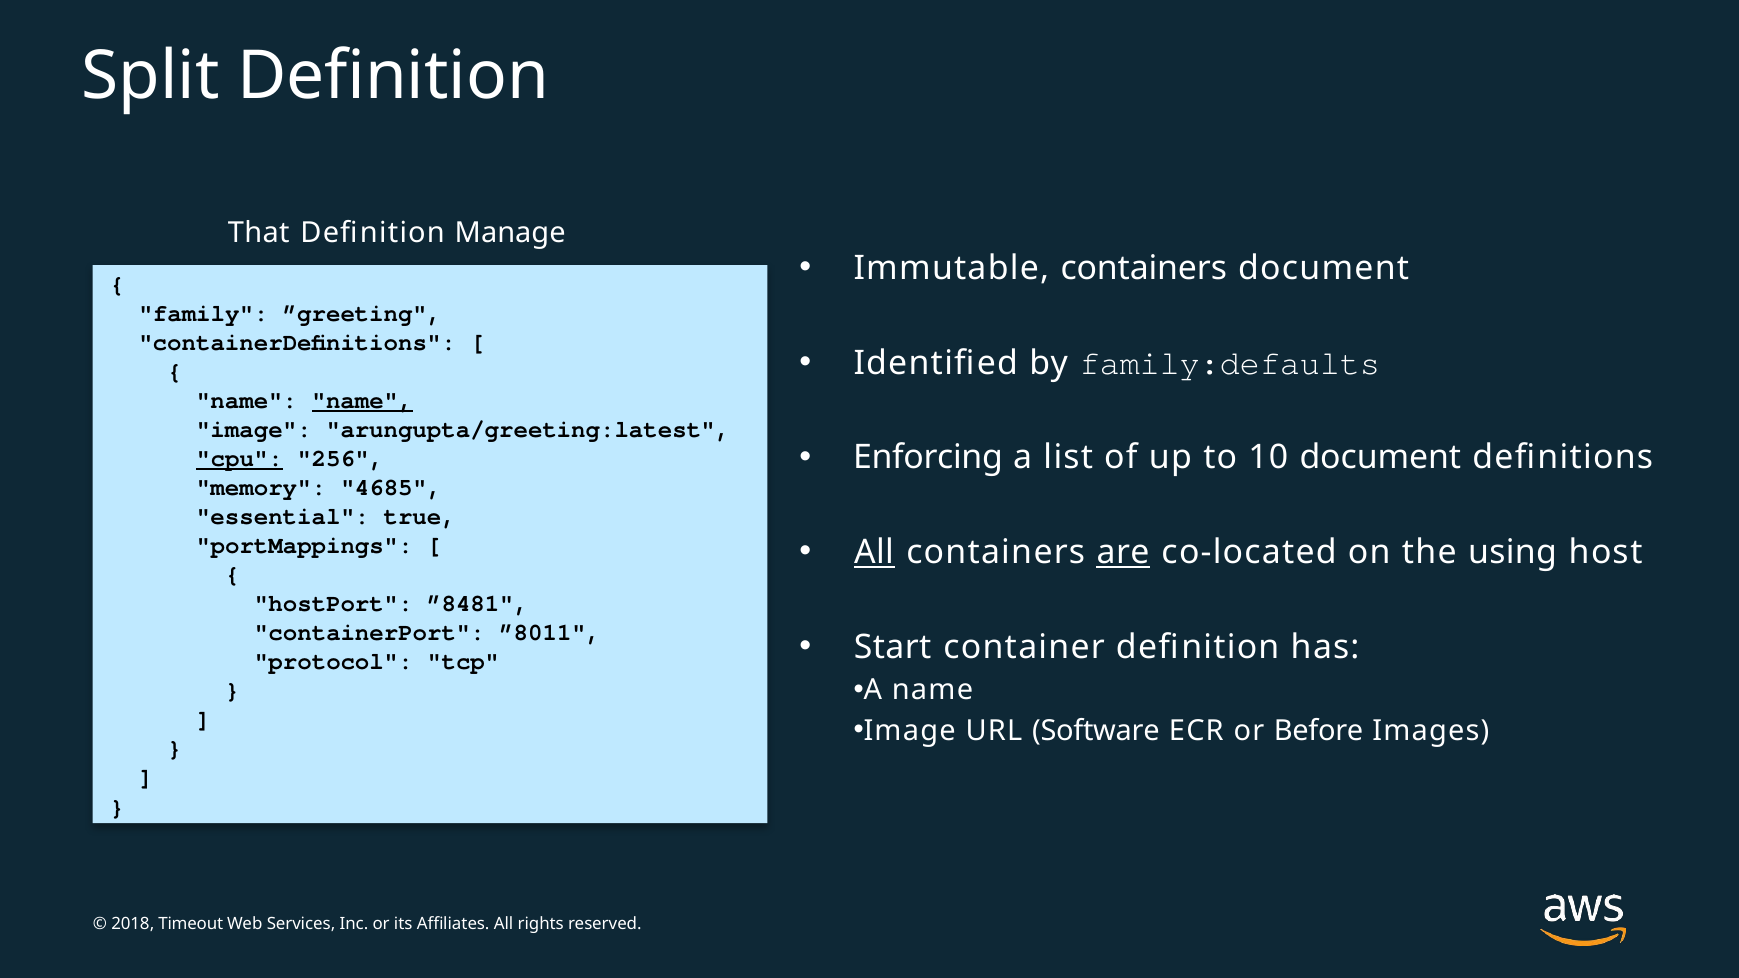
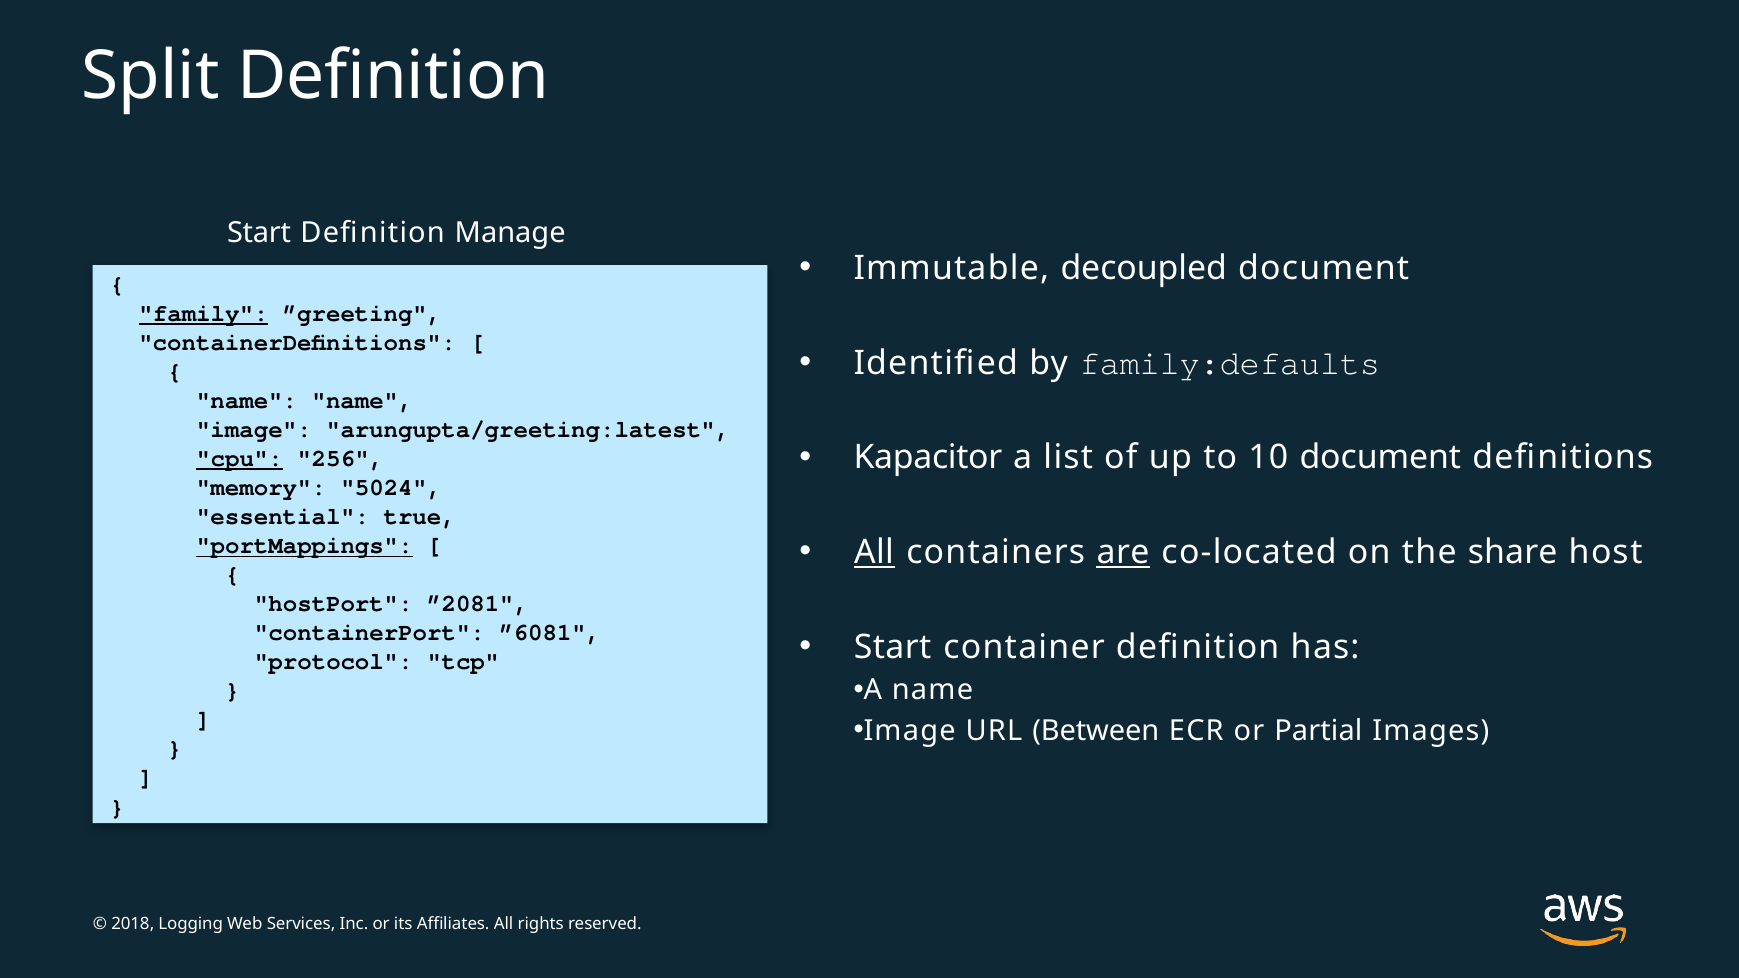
That at (259, 233): That -> Start
Immutable containers: containers -> decoupled
family underline: none -> present
name at (362, 401) underline: present -> none
Enforcing: Enforcing -> Kapacitor
4685: 4685 -> 5024
using: using -> share
portMappings underline: none -> present
”8481: ”8481 -> ”2081
”8011: ”8011 -> ”6081
Software: Software -> Between
Before: Before -> Partial
Timeout: Timeout -> Logging
